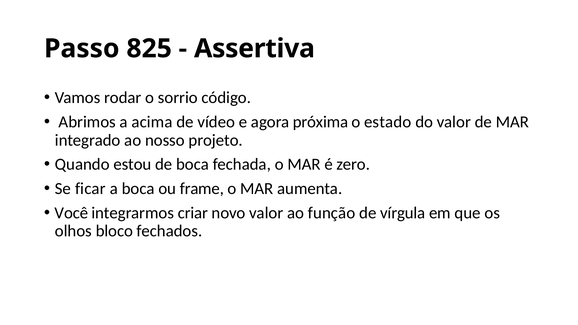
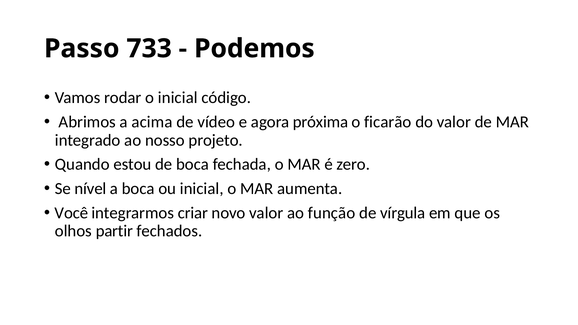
825: 825 -> 733
Assertiva: Assertiva -> Podemos
o sorrio: sorrio -> inicial
estado: estado -> ficarão
ficar: ficar -> nível
ou frame: frame -> inicial
bloco: bloco -> partir
